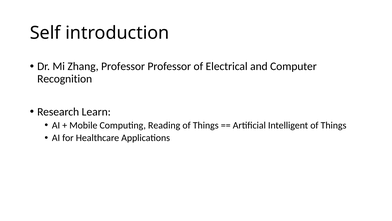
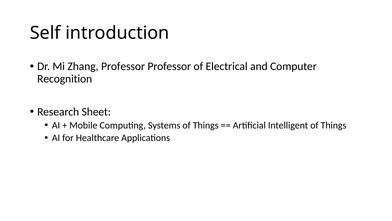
Learn: Learn -> Sheet
Reading: Reading -> Systems
